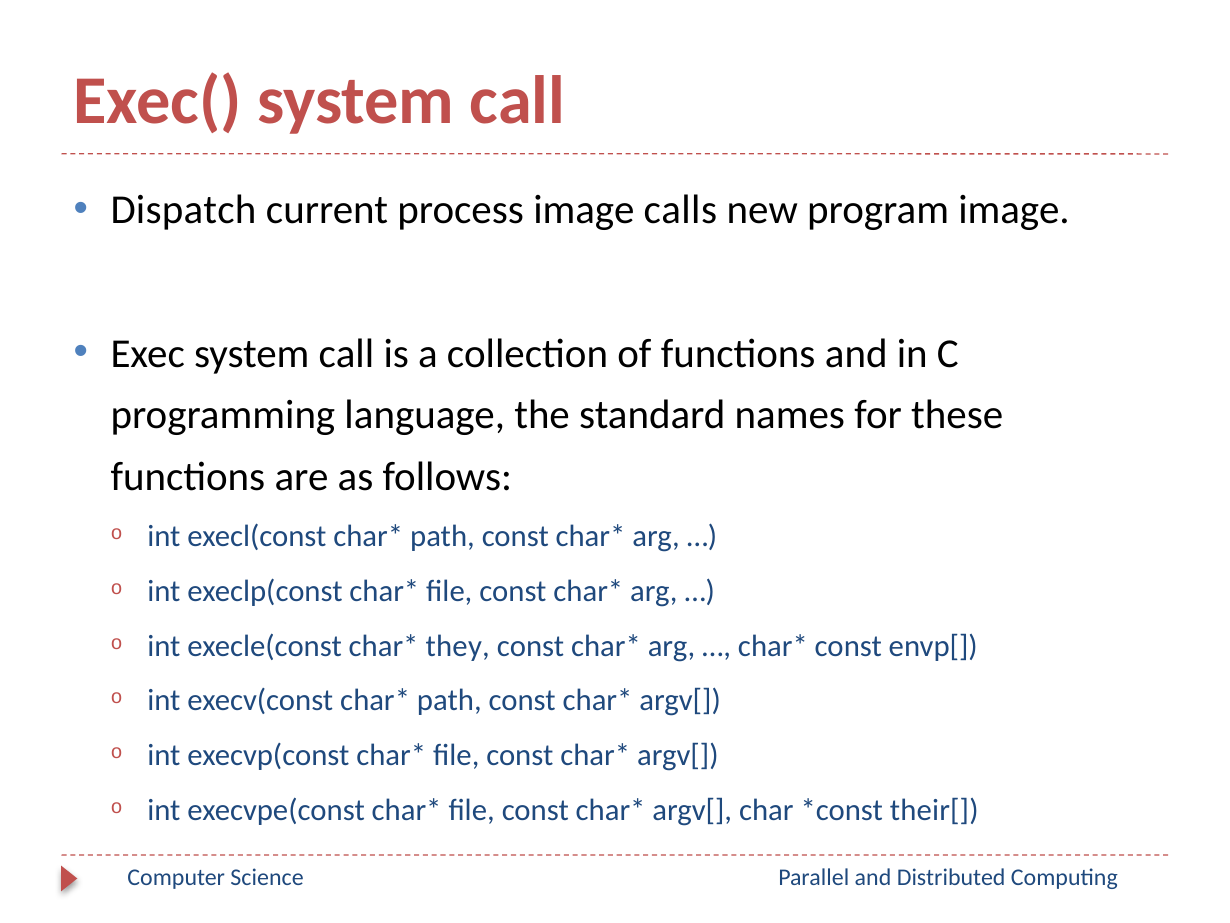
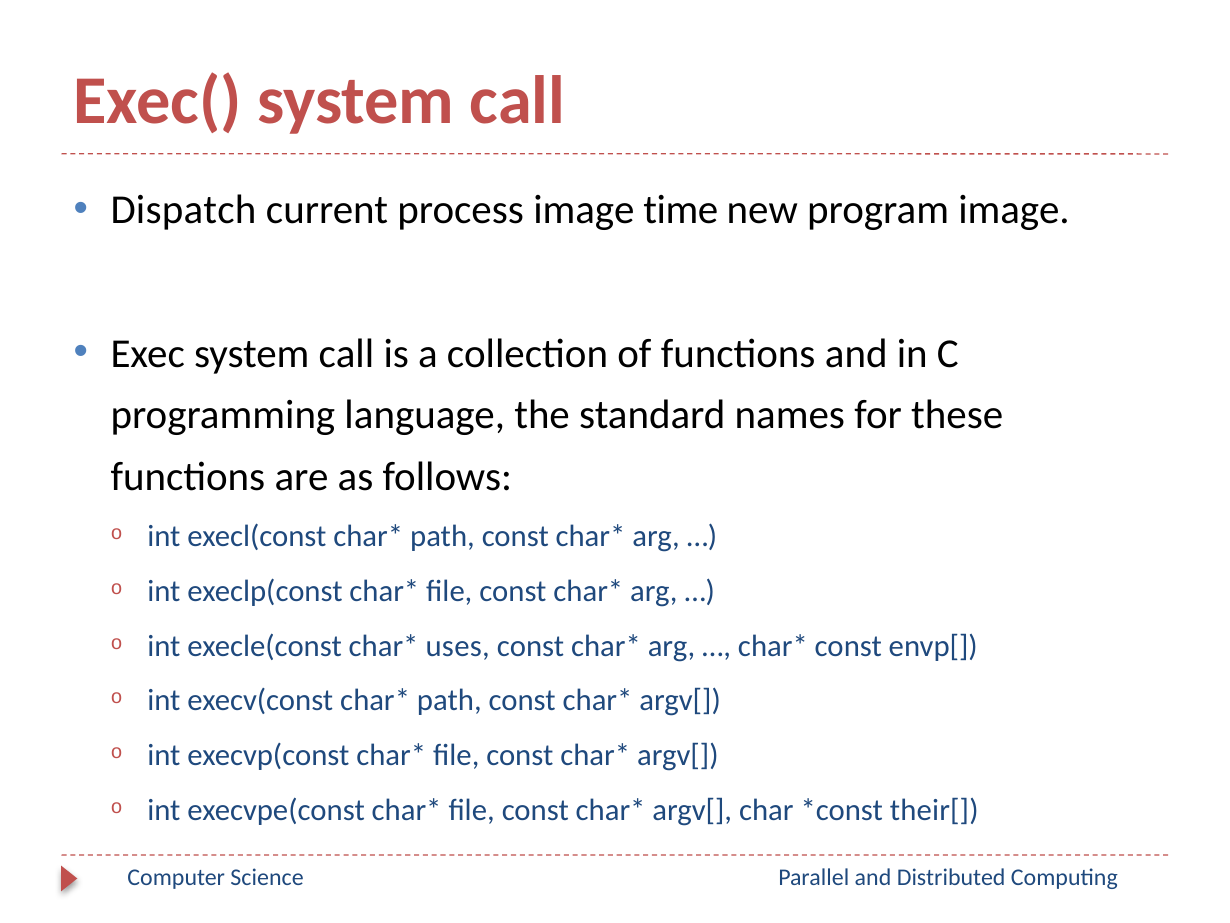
calls: calls -> time
they: they -> uses
